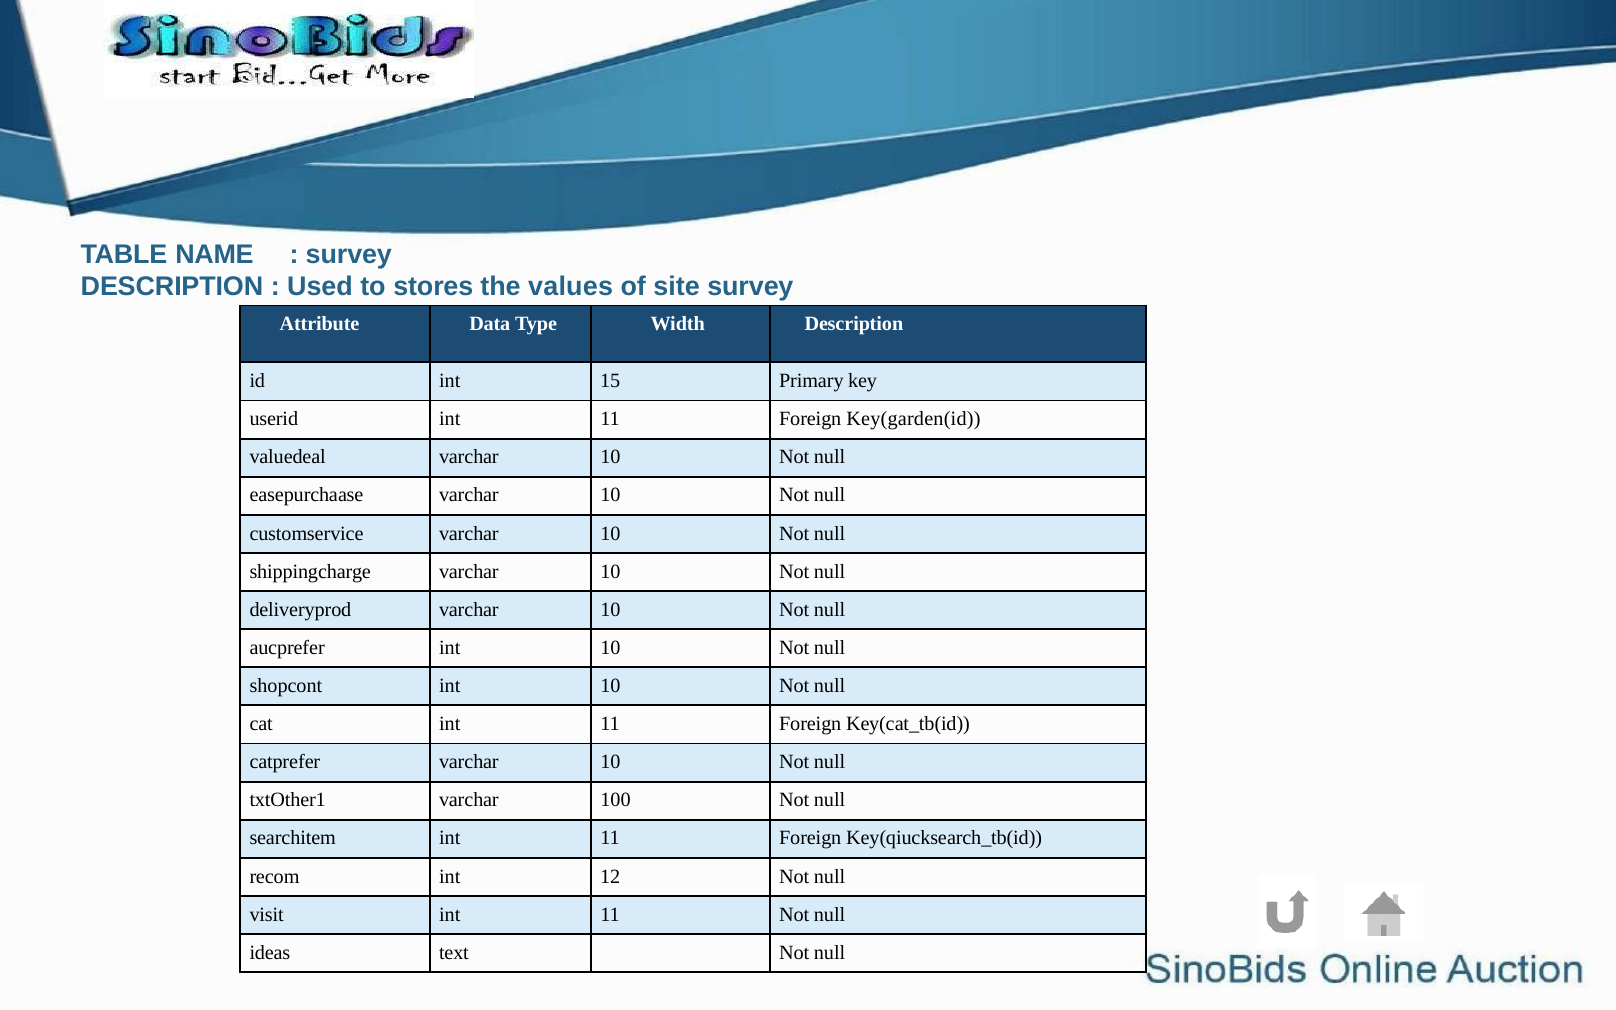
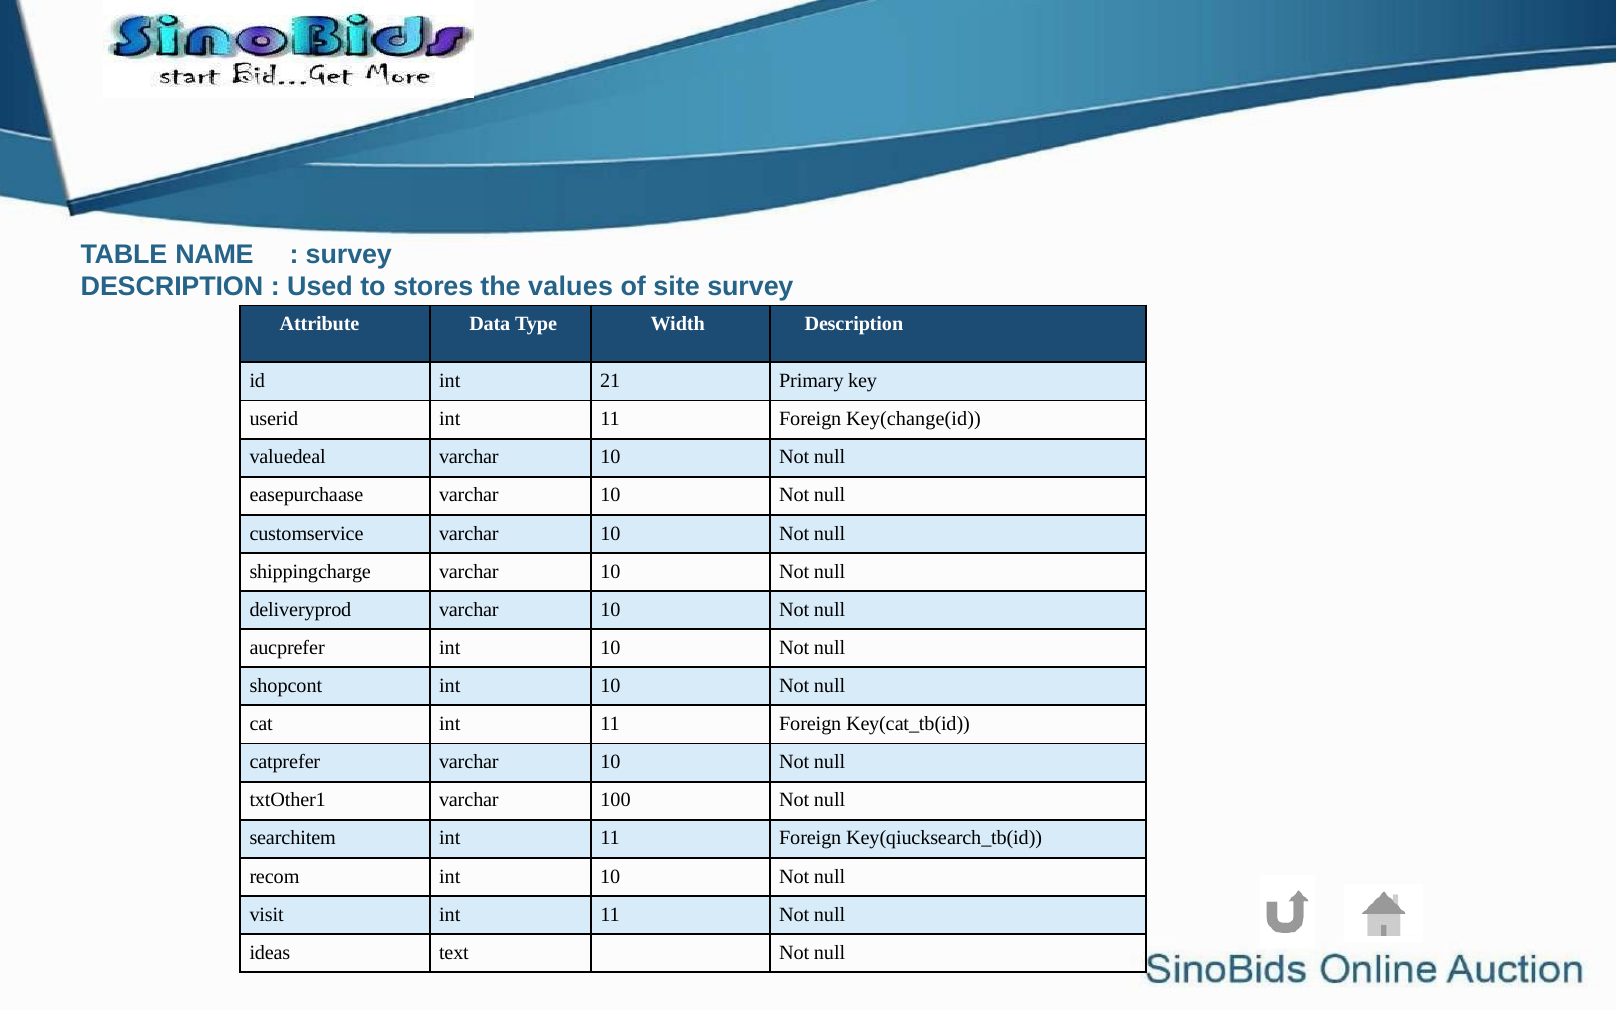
15: 15 -> 21
Key(garden(id: Key(garden(id -> Key(change(id
recom int 12: 12 -> 10
